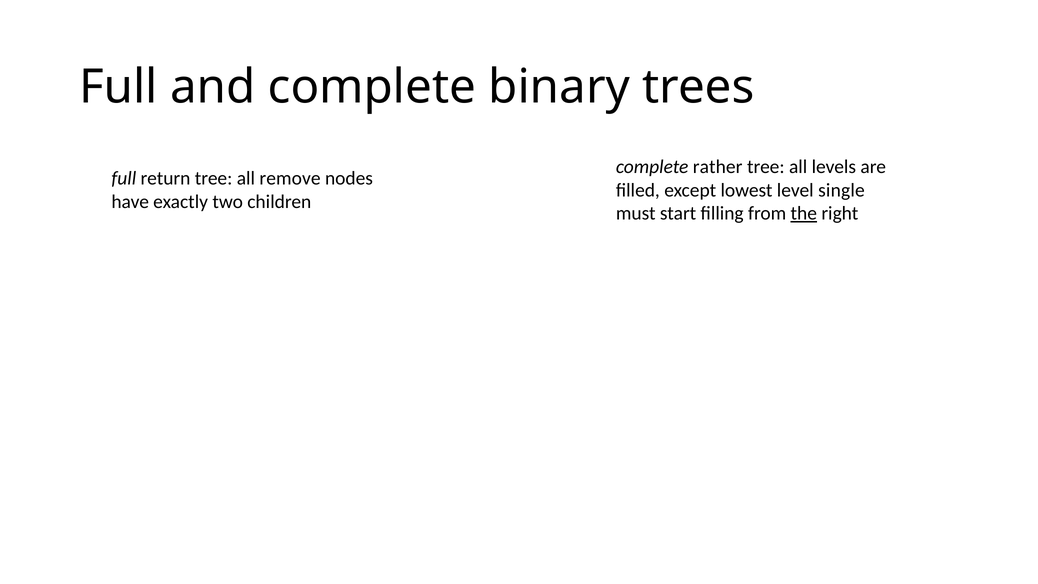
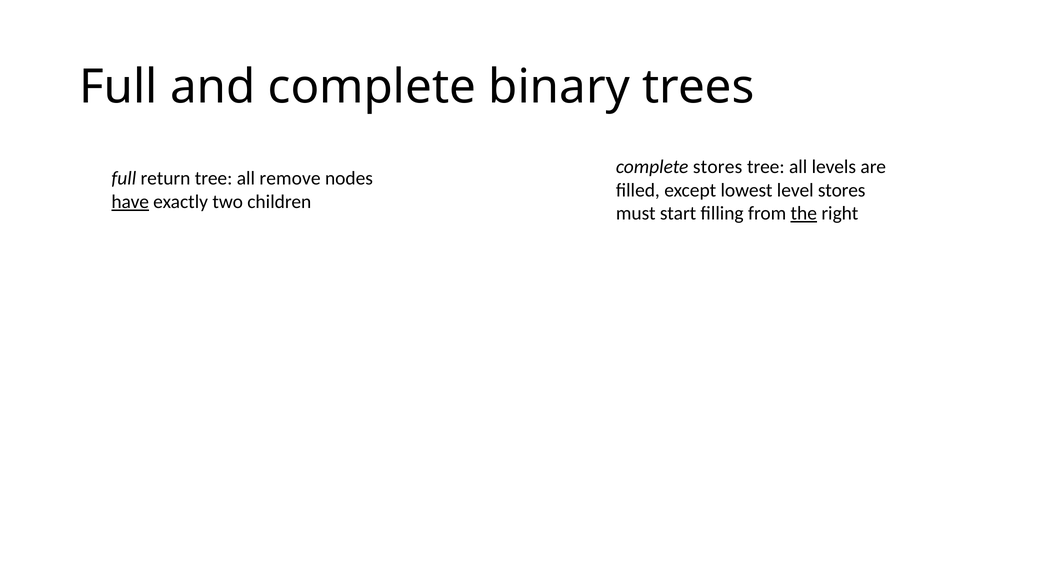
complete rather: rather -> stores
level single: single -> stores
have underline: none -> present
